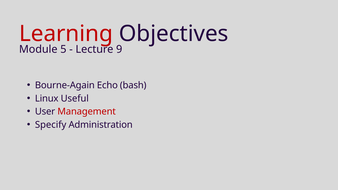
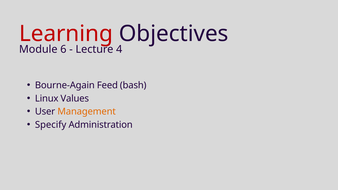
5: 5 -> 6
9: 9 -> 4
Echo: Echo -> Feed
Useful: Useful -> Values
Management colour: red -> orange
